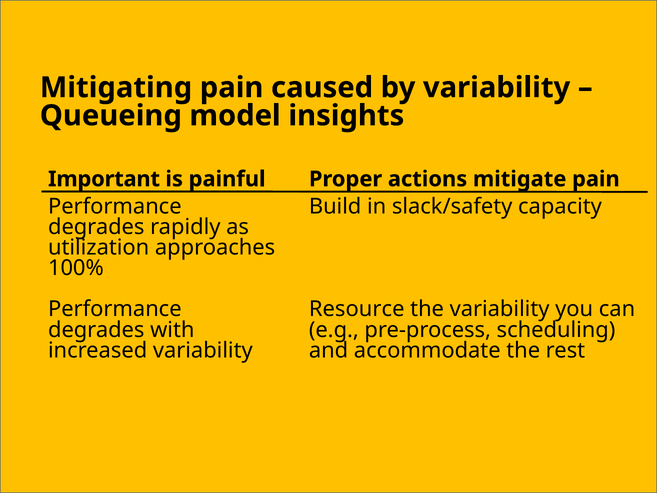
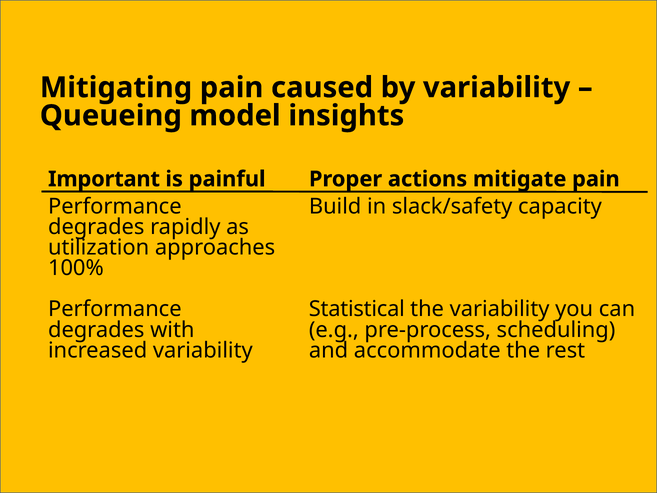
Resource: Resource -> Statistical
